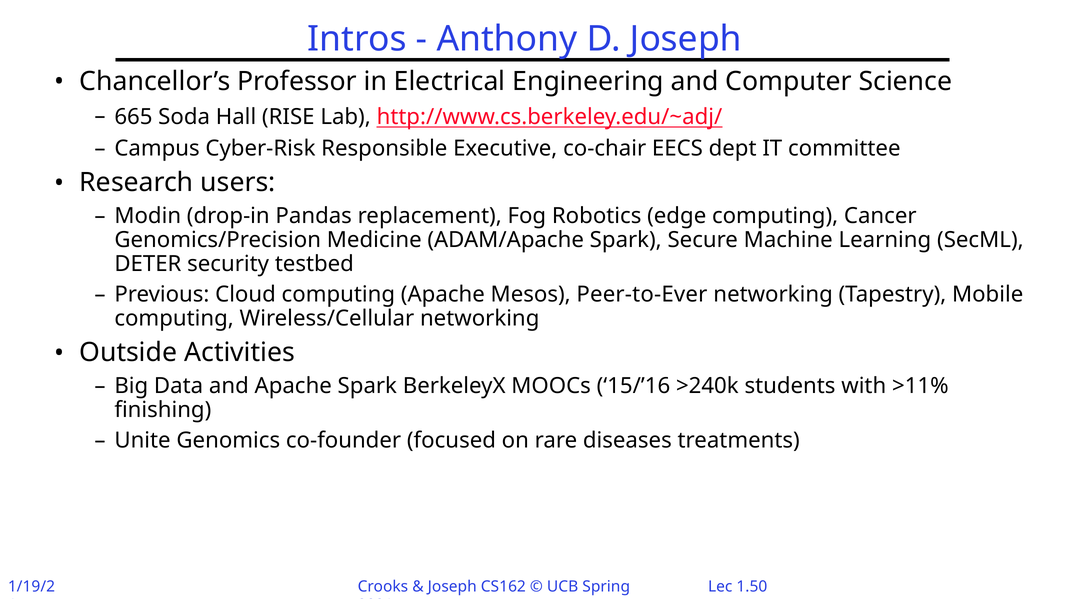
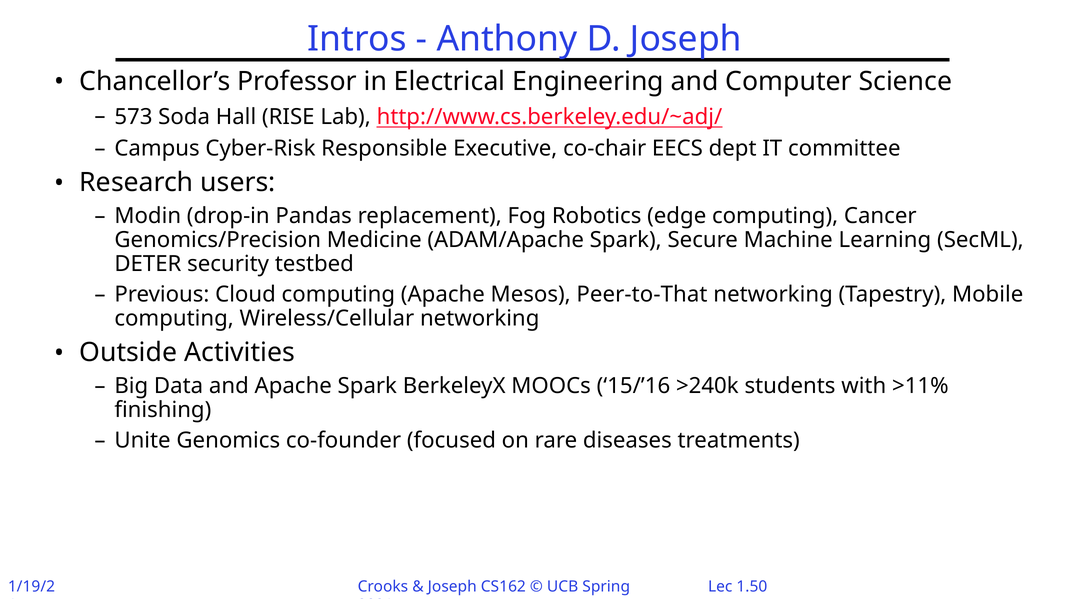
665: 665 -> 573
Peer-to-Ever: Peer-to-Ever -> Peer-to-That
